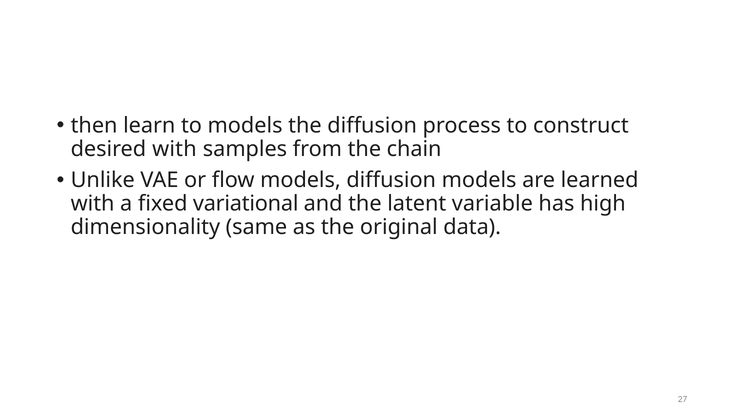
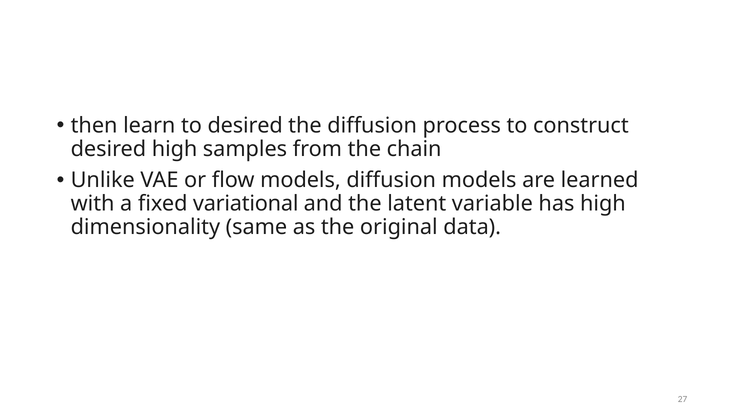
to models: models -> desired
desired with: with -> high
